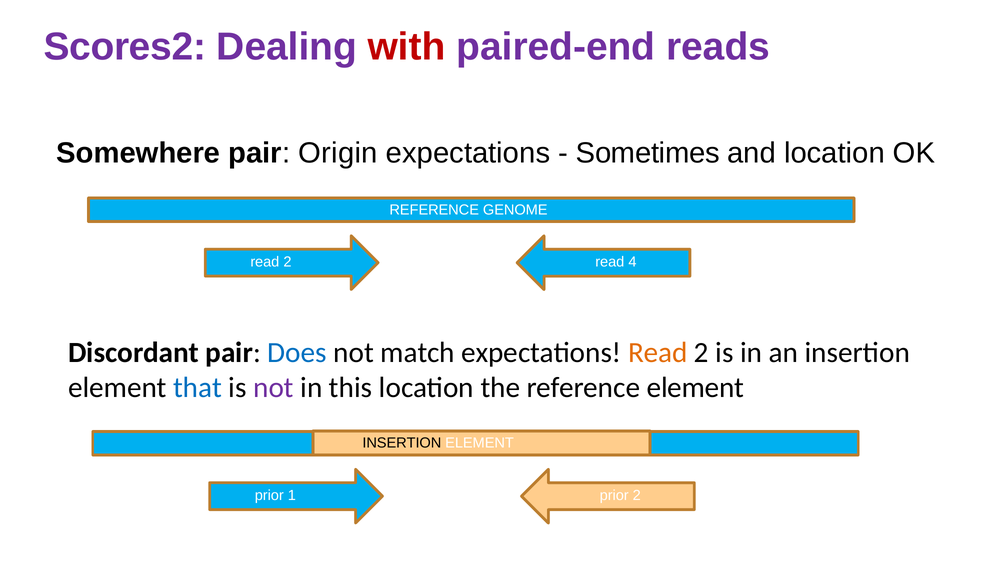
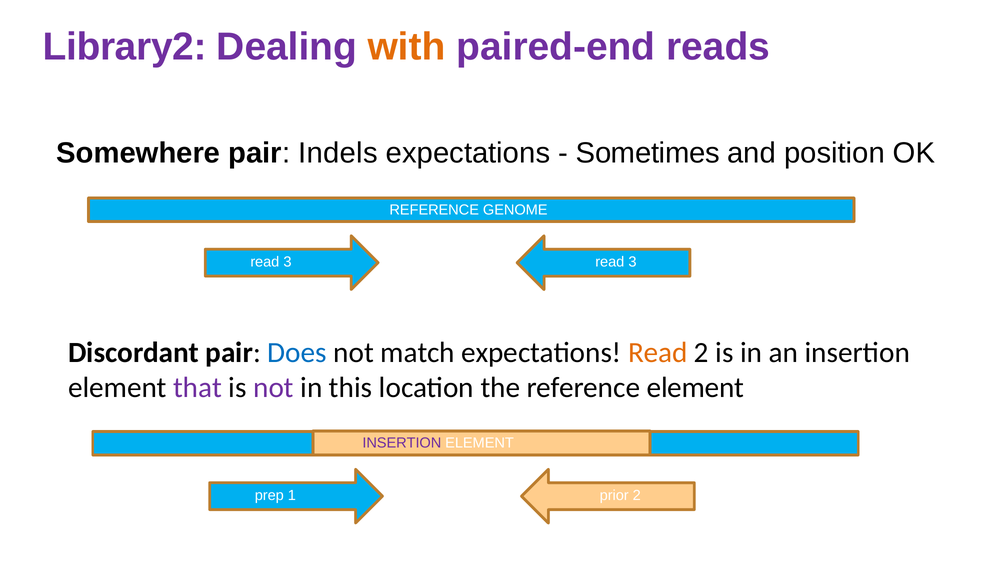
Scores2: Scores2 -> Library2
with colour: red -> orange
Origin: Origin -> Indels
and location: location -> position
2 at (287, 262): 2 -> 3
4 at (632, 262): 4 -> 3
that colour: blue -> purple
INSERTION at (402, 443) colour: black -> purple
prior at (269, 496): prior -> prep
